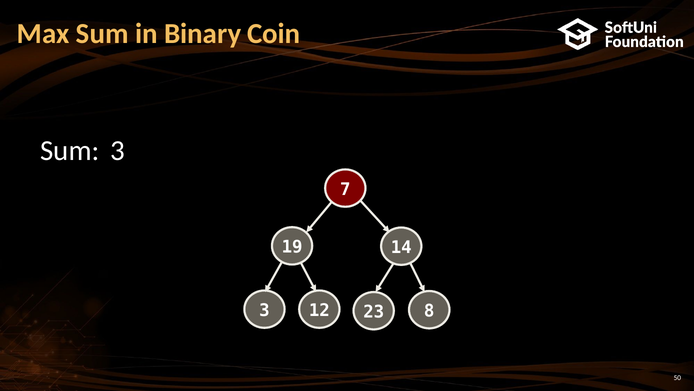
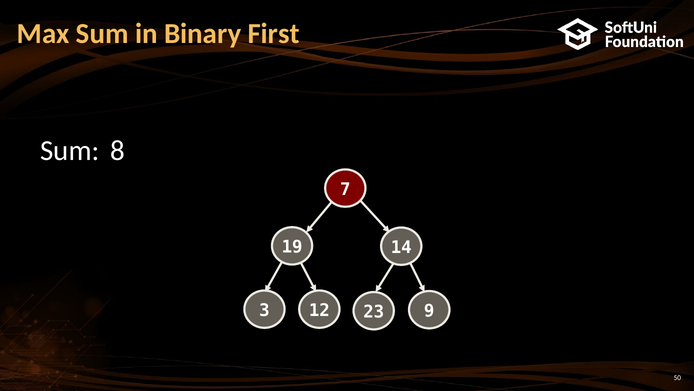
Coin: Coin -> First
Sum 3: 3 -> 8
8: 8 -> 9
